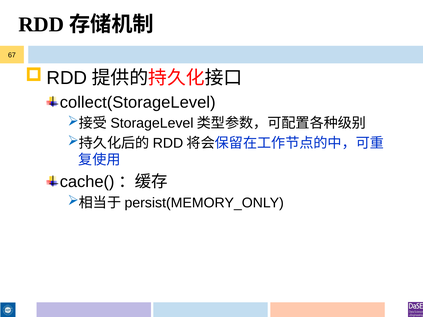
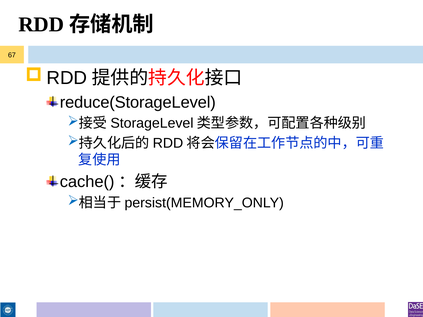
collect(StorageLevel: collect(StorageLevel -> reduce(StorageLevel
